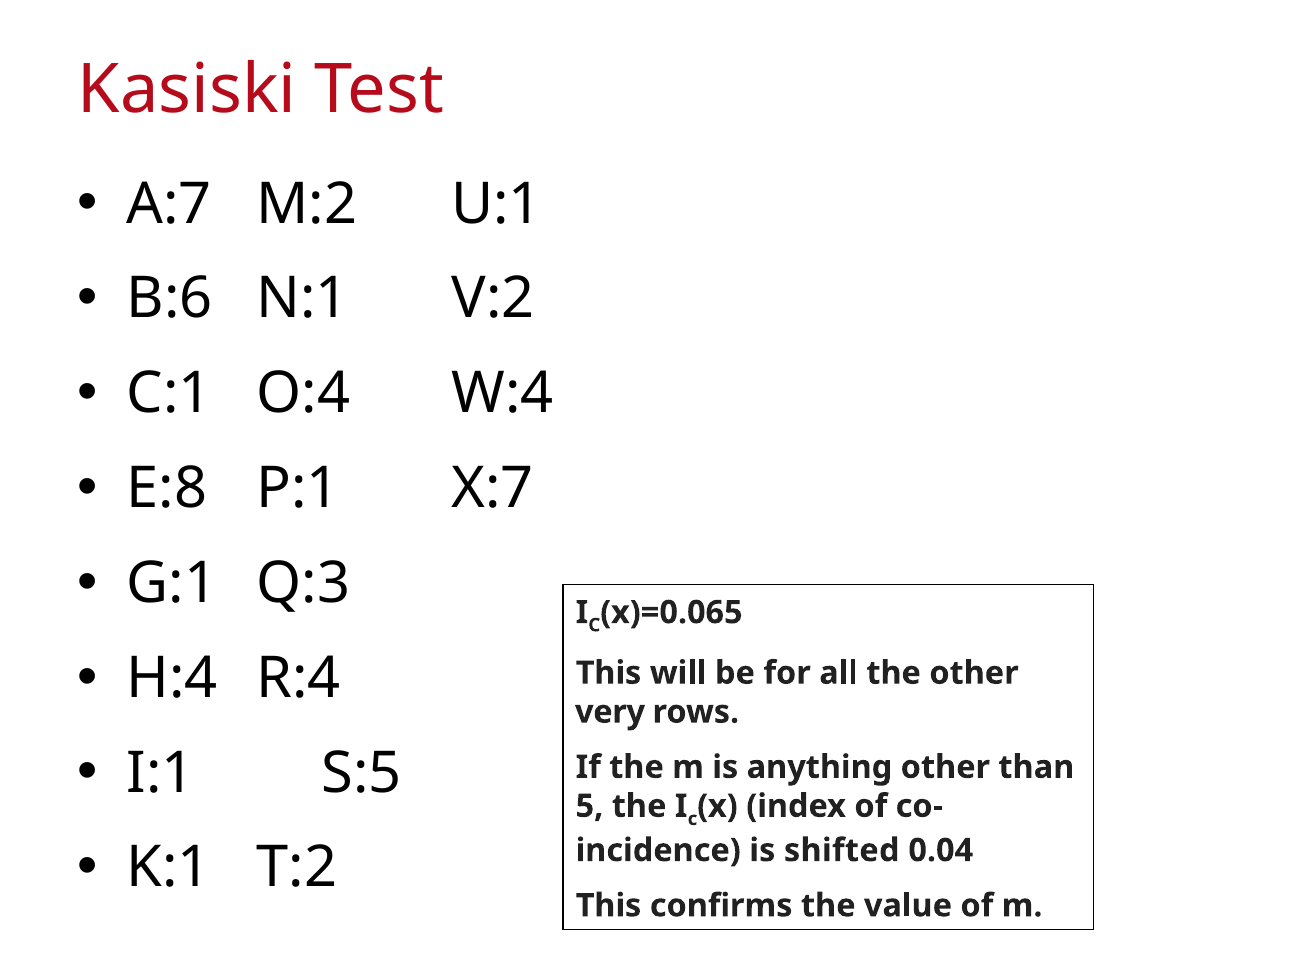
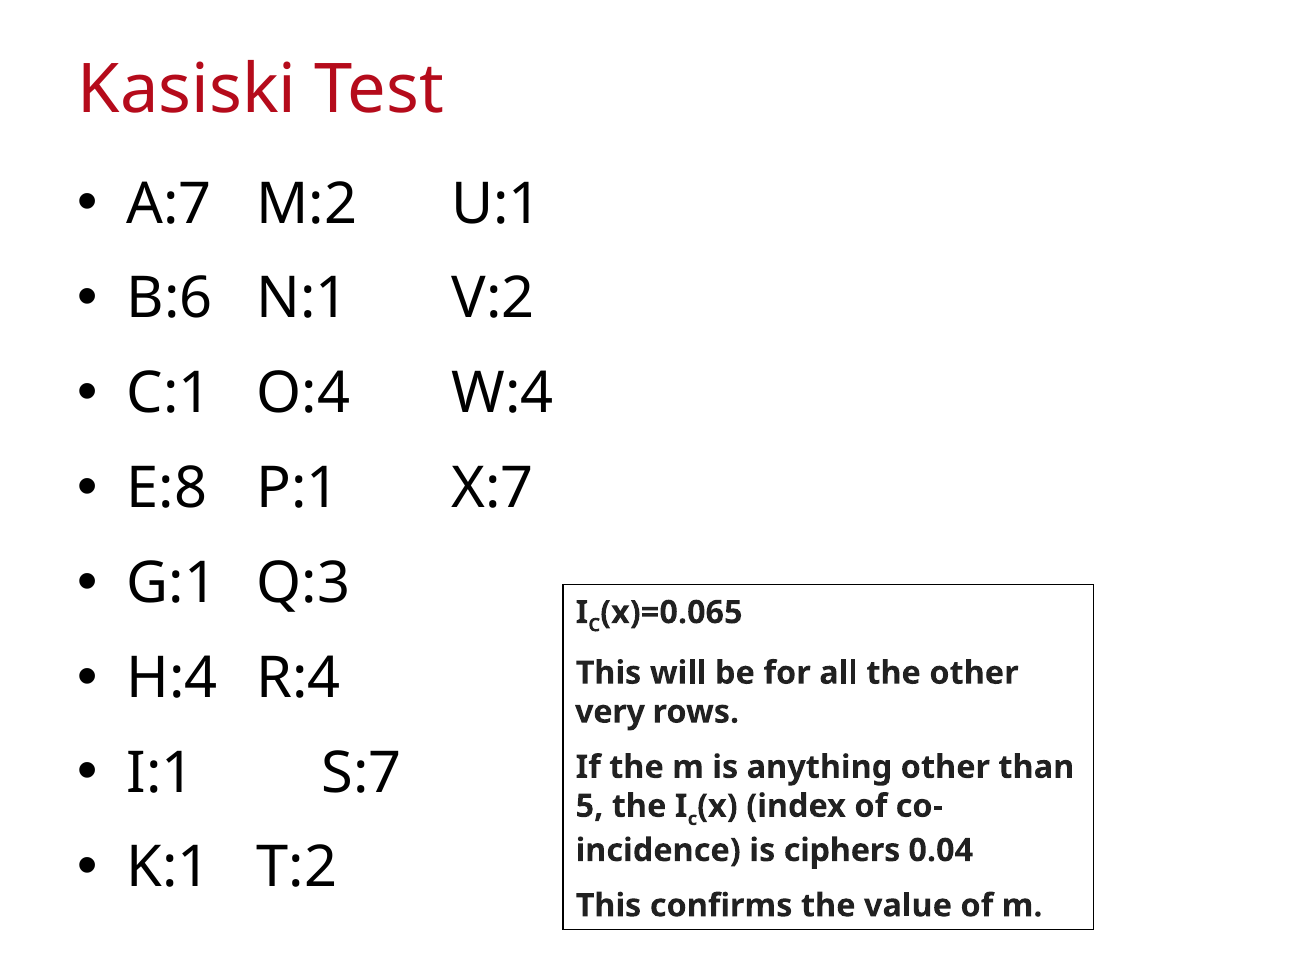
S:5: S:5 -> S:7
shifted: shifted -> ciphers
